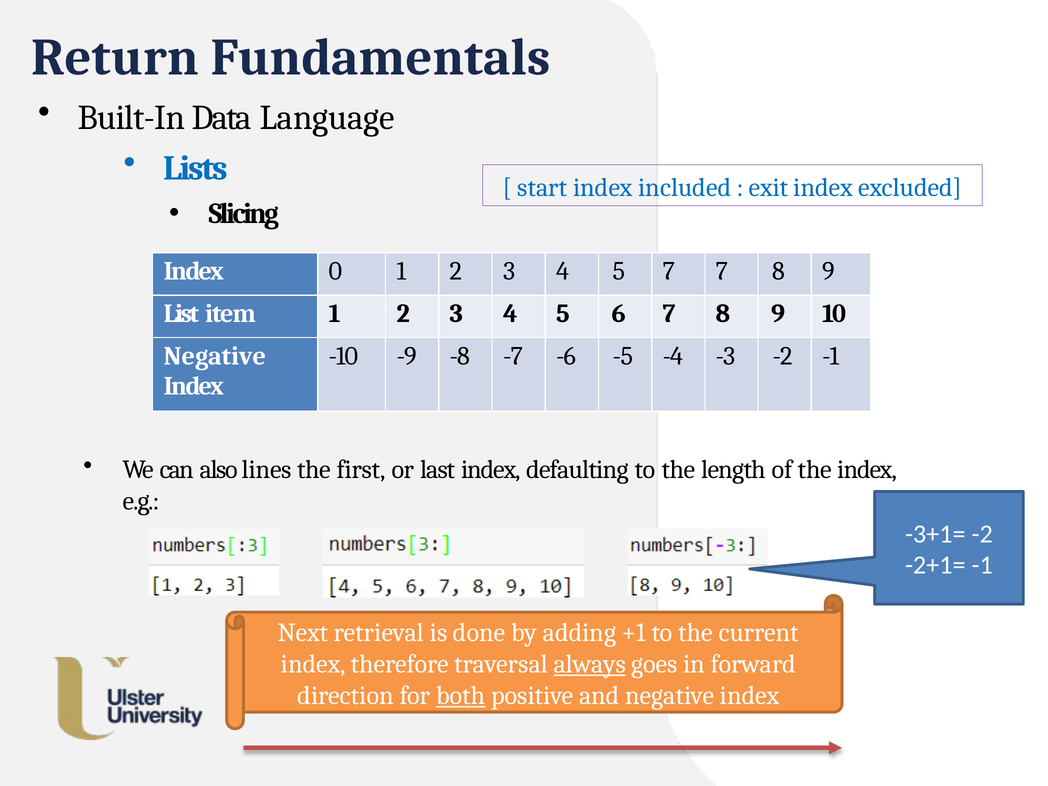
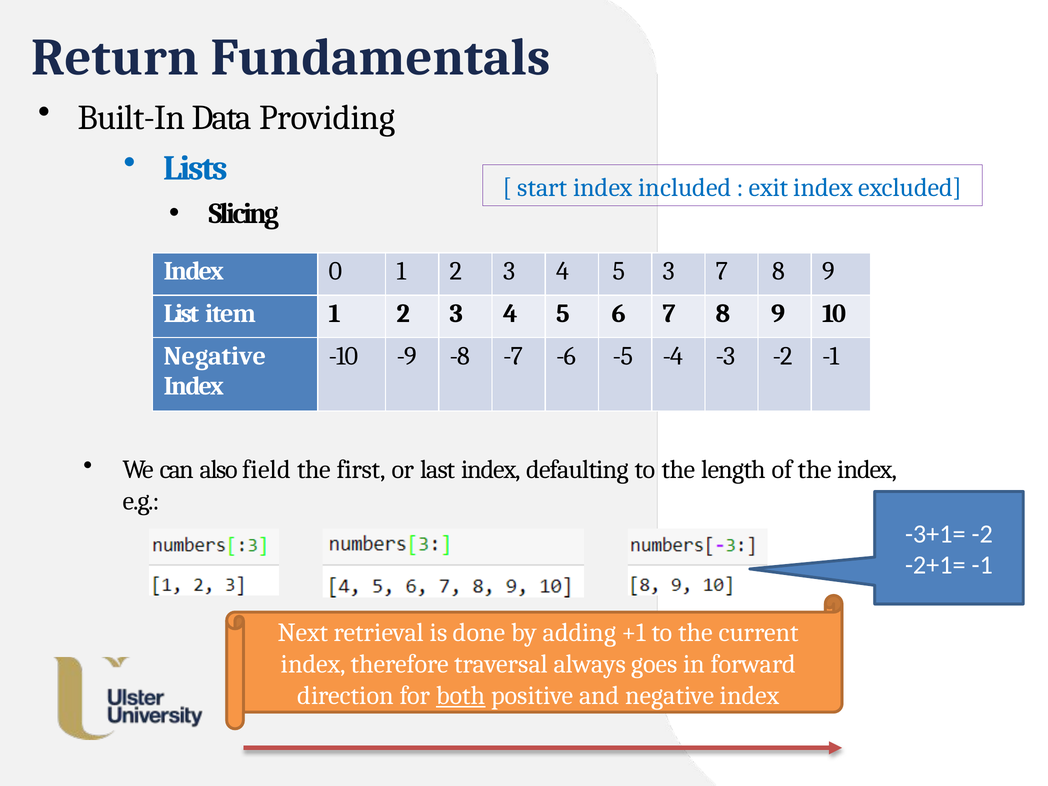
Language: Language -> Providing
5 7: 7 -> 3
lines: lines -> field
always underline: present -> none
